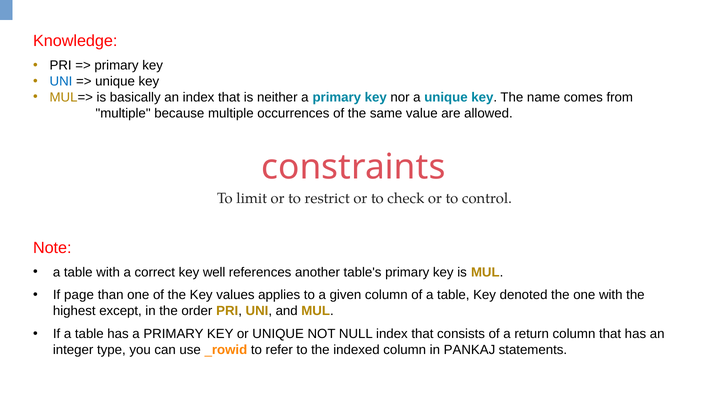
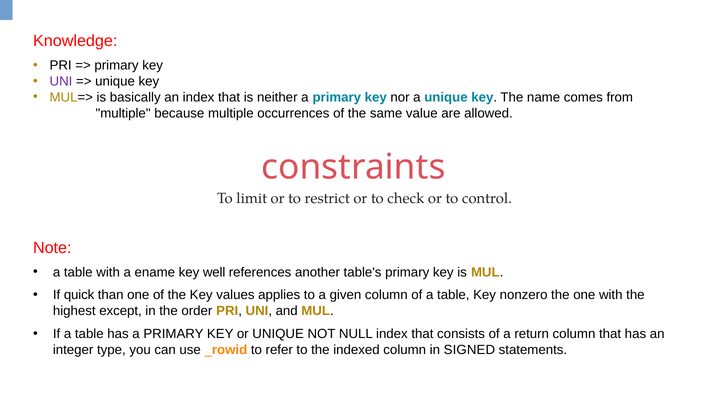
UNI at (61, 82) colour: blue -> purple
correct: correct -> ename
page: page -> quick
denoted: denoted -> nonzero
PANKAJ: PANKAJ -> SIGNED
